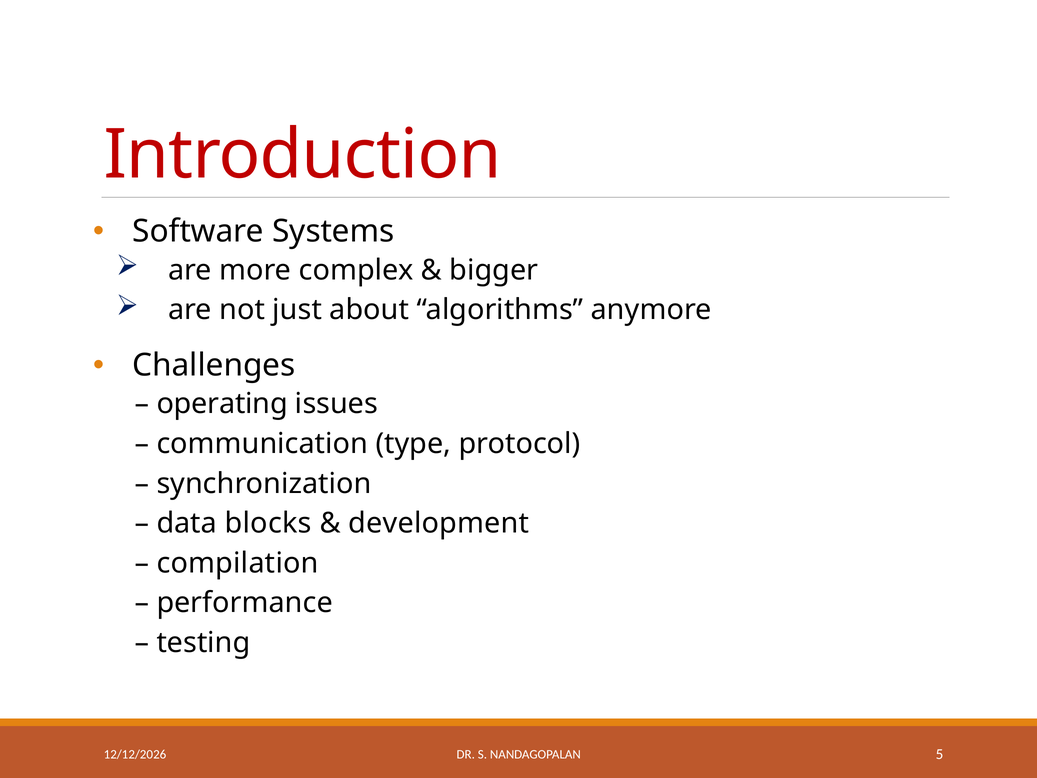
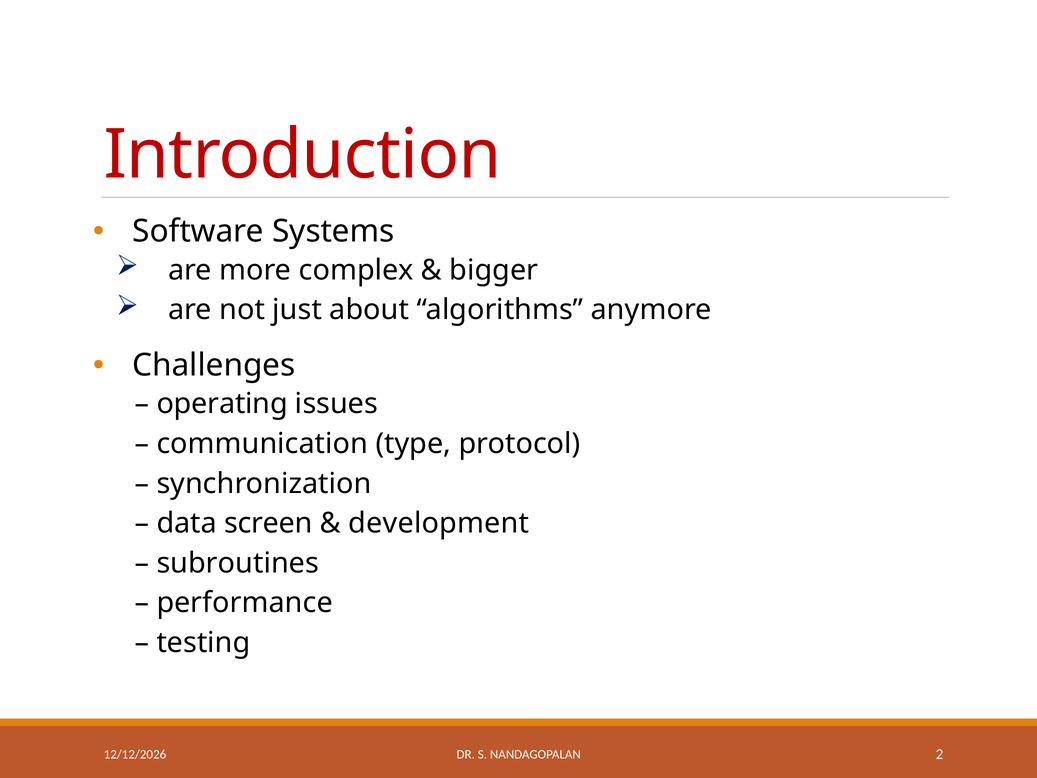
blocks: blocks -> screen
compilation: compilation -> subroutines
5: 5 -> 2
